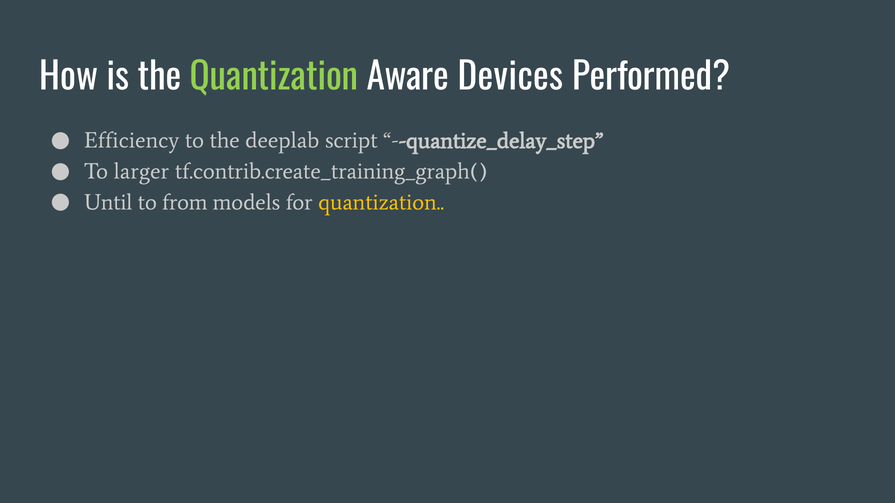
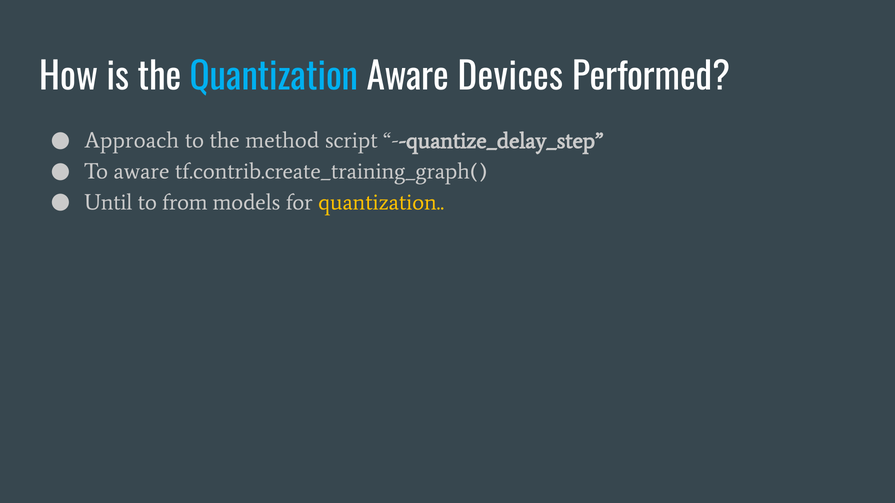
Quantization at (274, 77) colour: light green -> light blue
Efficiency: Efficiency -> Approach
deeplab: deeplab -> method
To larger: larger -> aware
